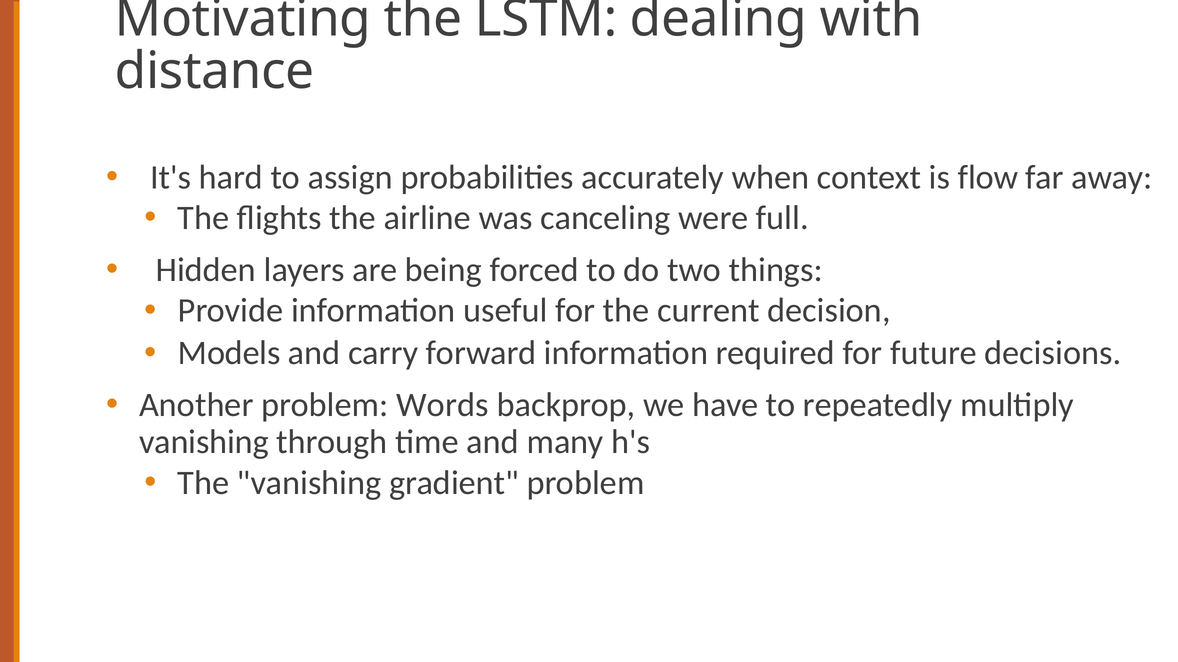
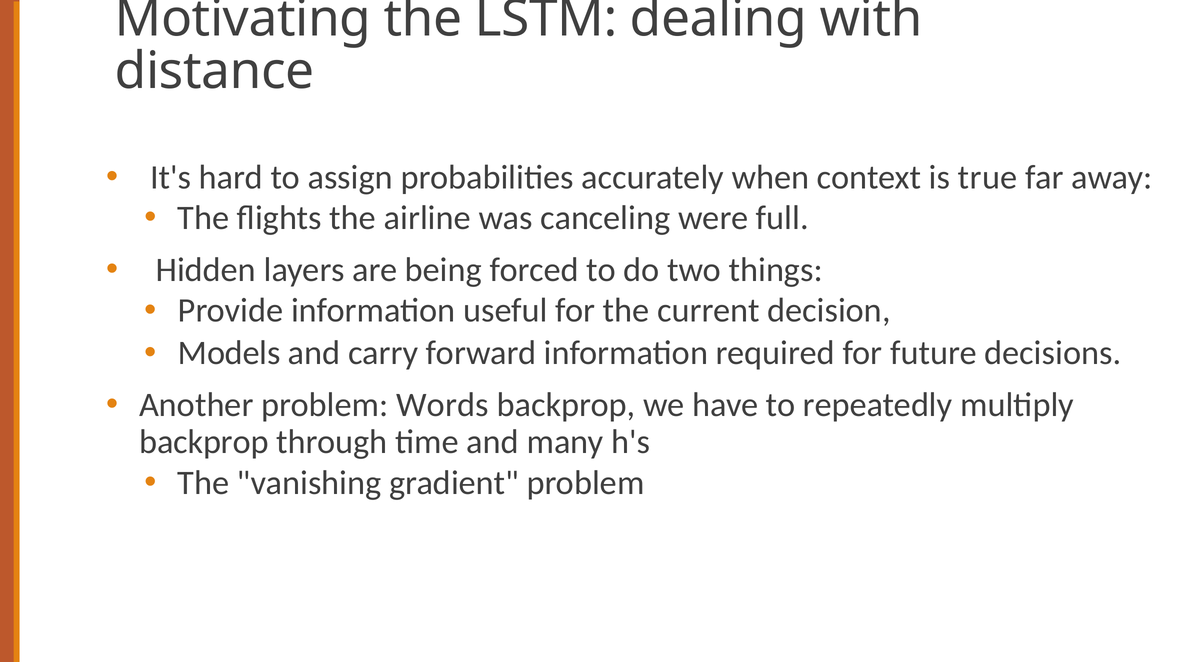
flow: flow -> true
vanishing at (204, 442): vanishing -> backprop
